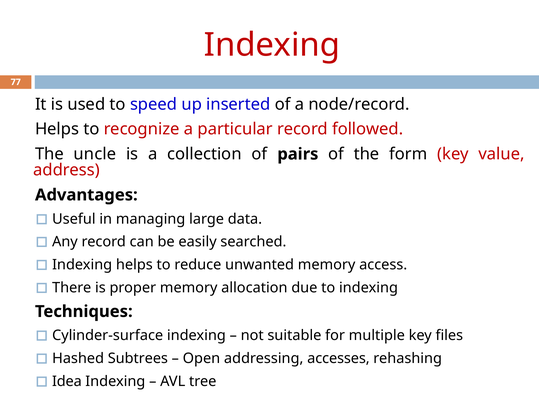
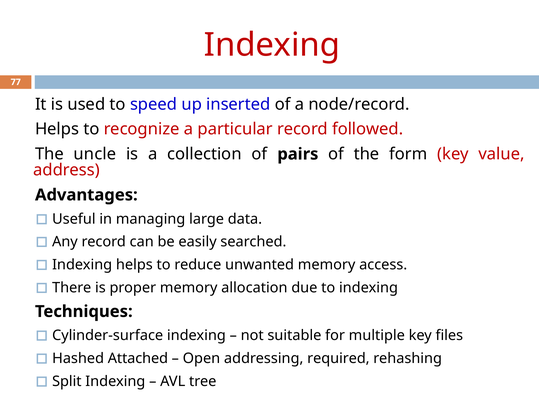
Subtrees: Subtrees -> Attached
accesses: accesses -> required
Idea: Idea -> Split
